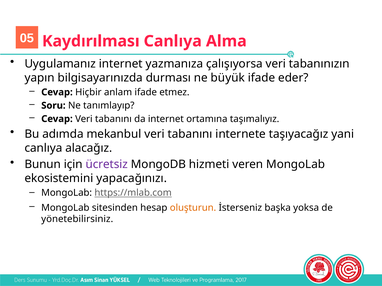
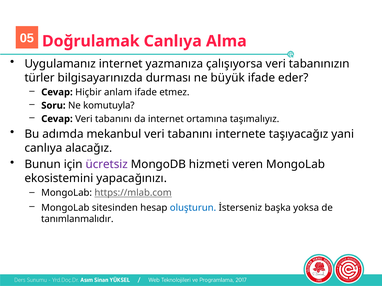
Kaydırılması: Kaydırılması -> Doğrulamak
yapın: yapın -> türler
tanımlayıp: tanımlayıp -> komutuyla
oluşturun colour: orange -> blue
yönetebilirsiniz: yönetebilirsiniz -> tanımlanmalıdır
